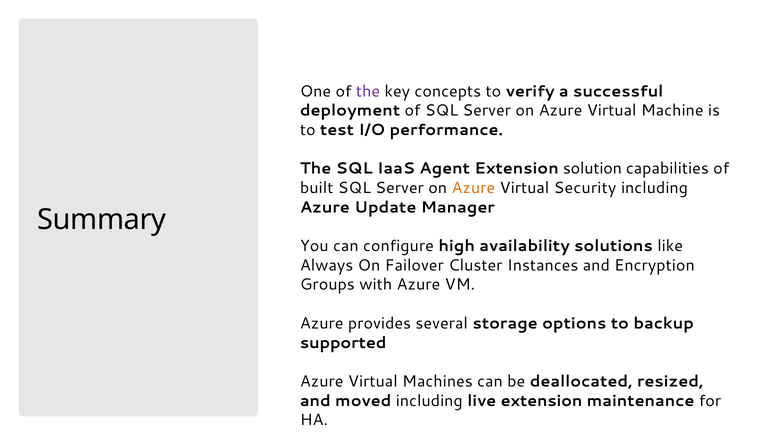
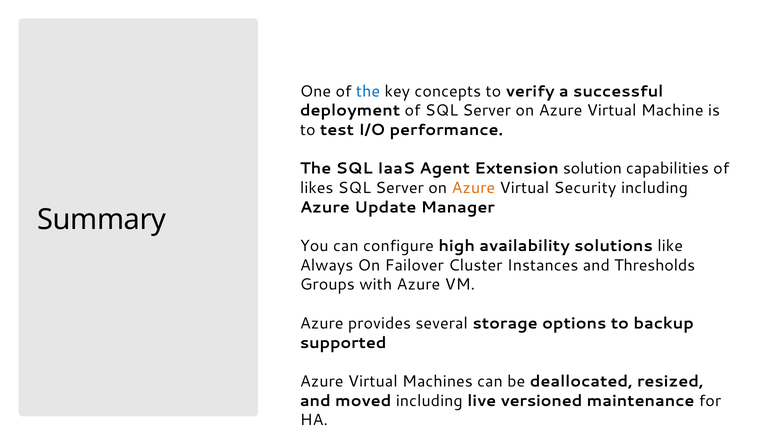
the at (368, 91) colour: purple -> blue
built: built -> likes
Encryption: Encryption -> Thresholds
live extension: extension -> versioned
